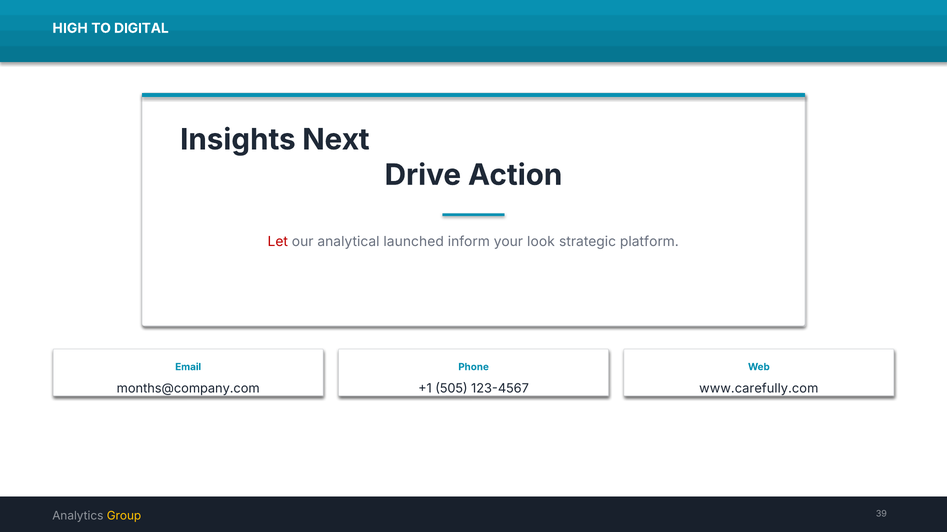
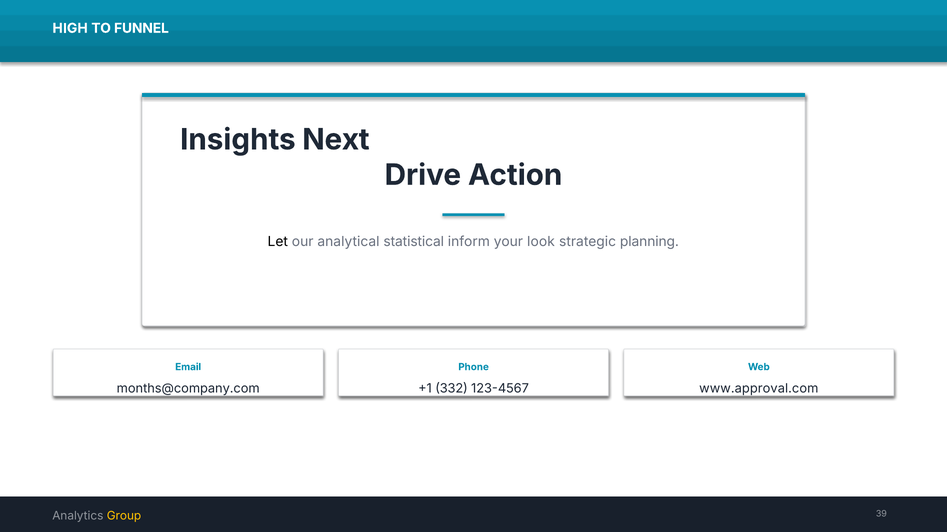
DIGITAL: DIGITAL -> FUNNEL
Let colour: red -> black
launched: launched -> statistical
platform: platform -> planning
505: 505 -> 332
www.carefully.com: www.carefully.com -> www.approval.com
